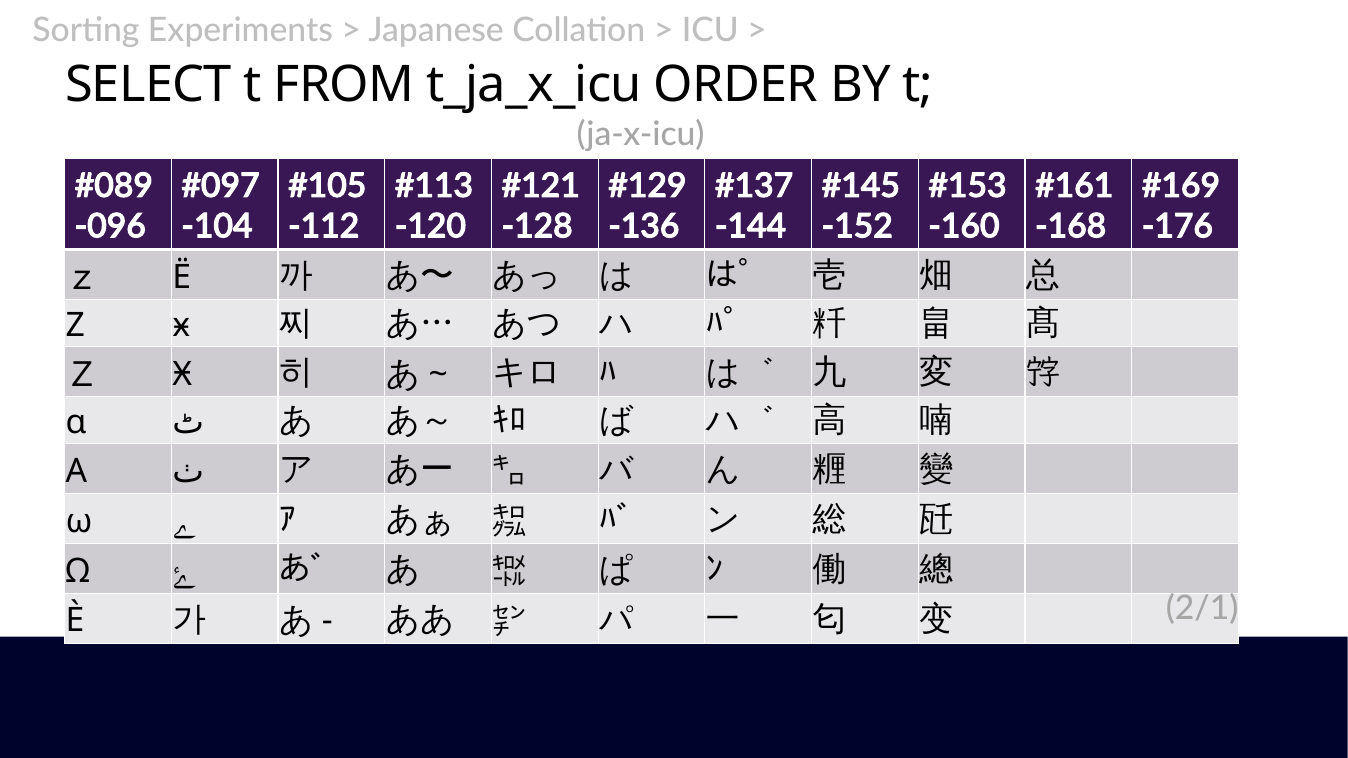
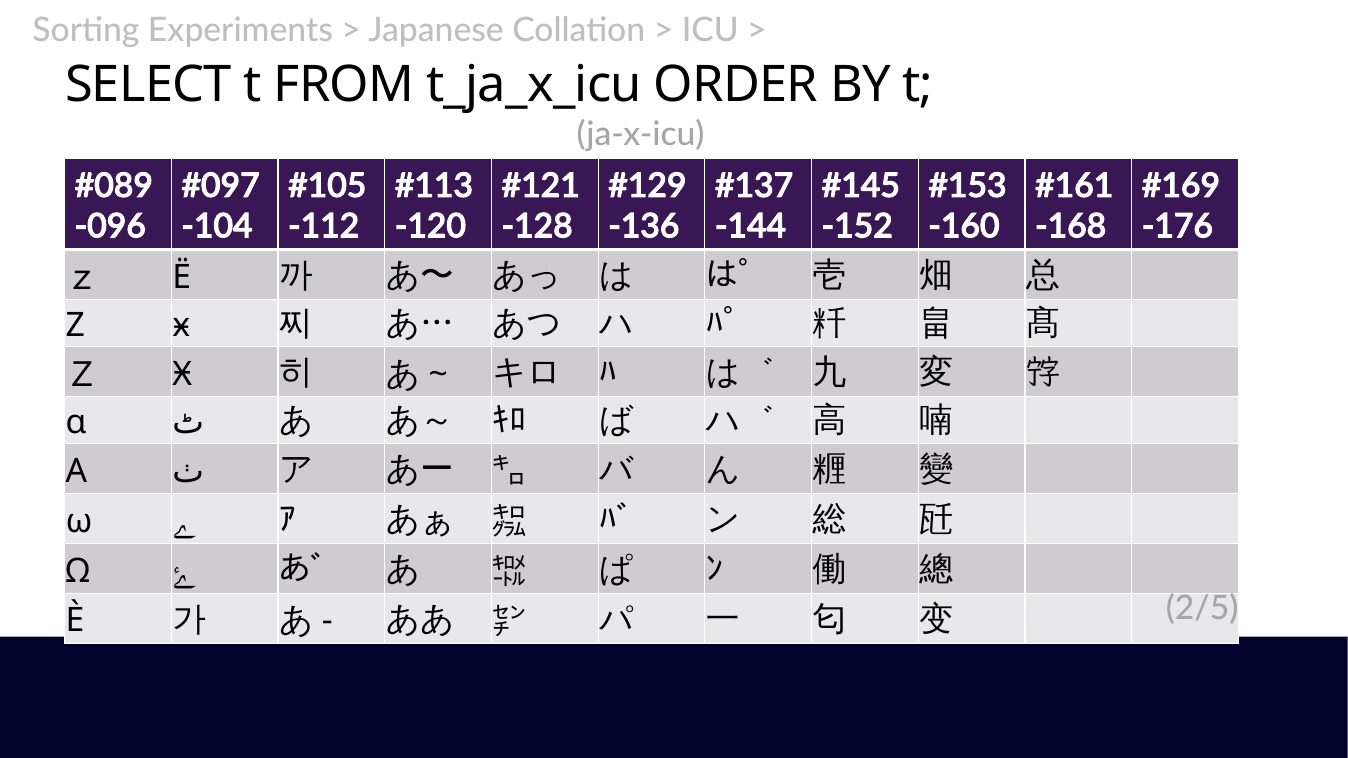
2/1: 2/1 -> 2/5
